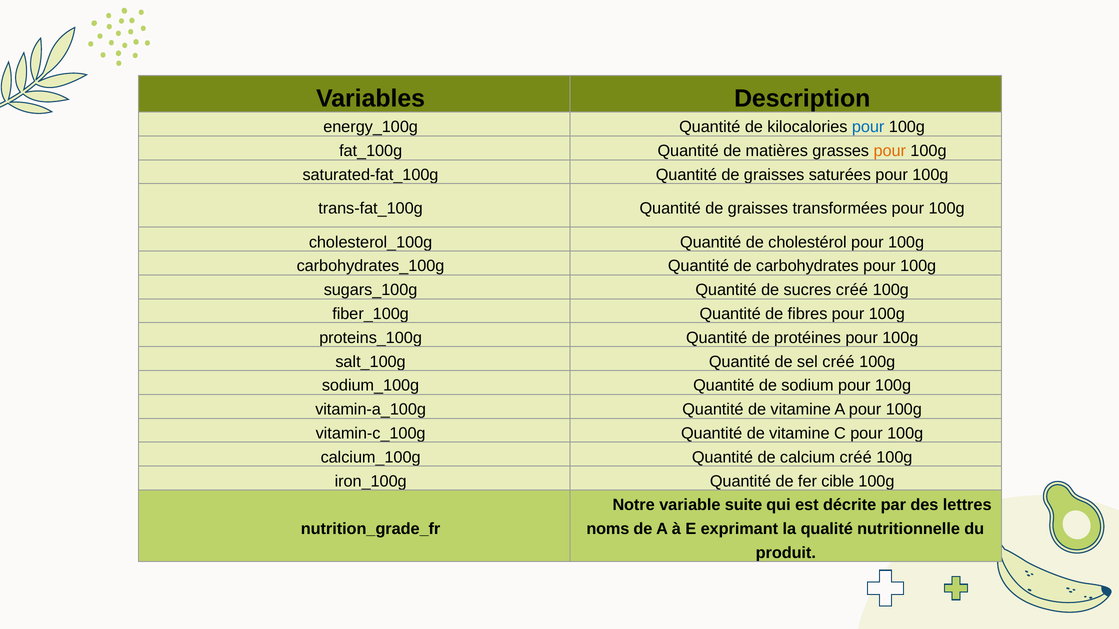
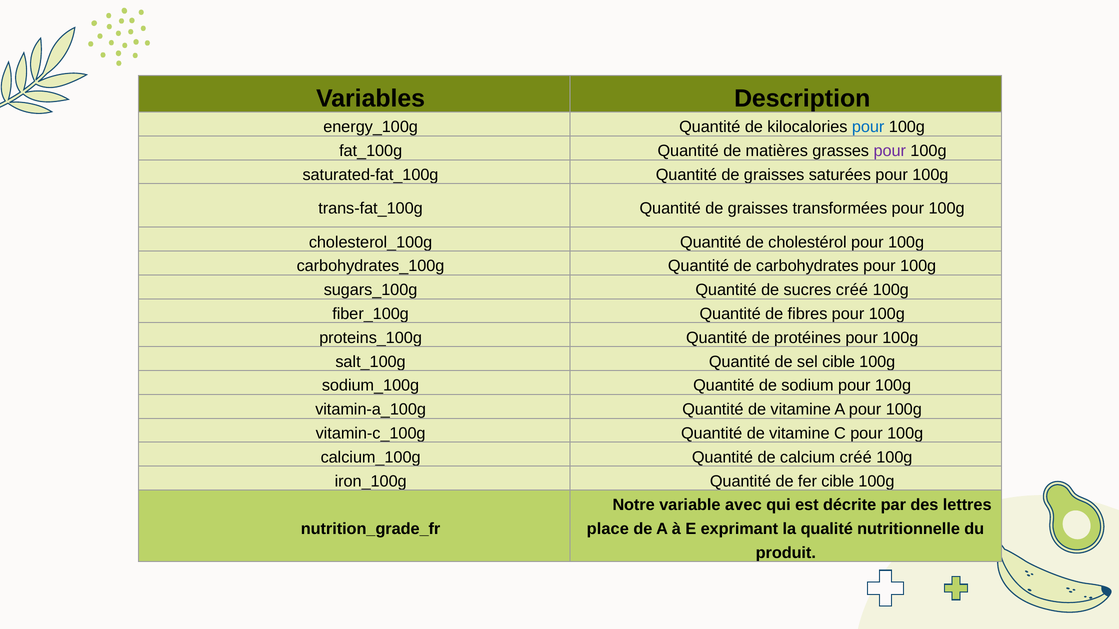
pour at (890, 151) colour: orange -> purple
sel créé: créé -> cible
suite: suite -> avec
noms: noms -> place
